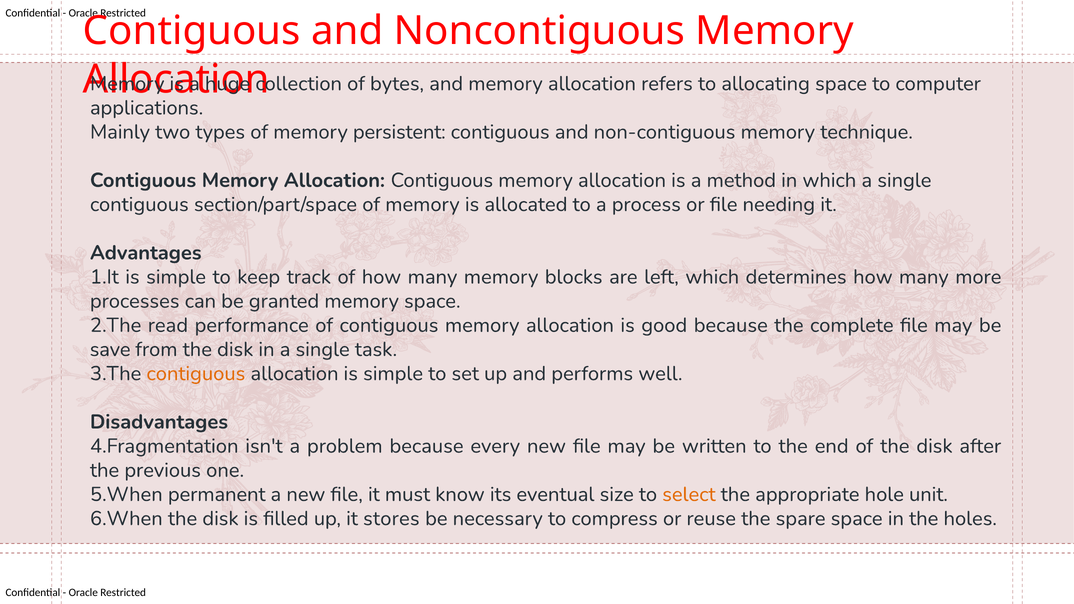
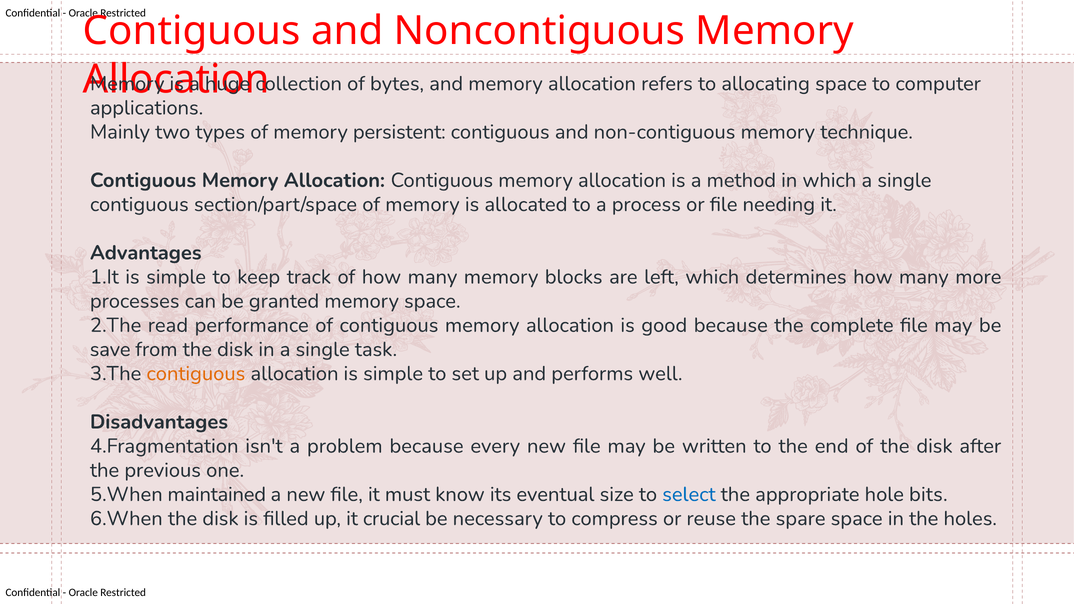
permanent: permanent -> maintained
select colour: orange -> blue
unit: unit -> bits
stores: stores -> crucial
